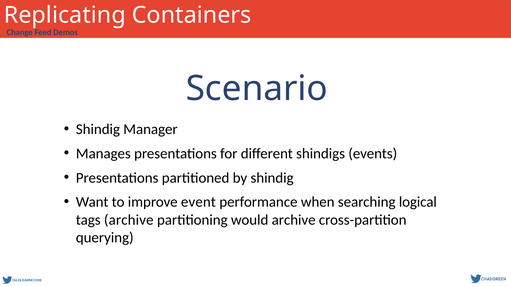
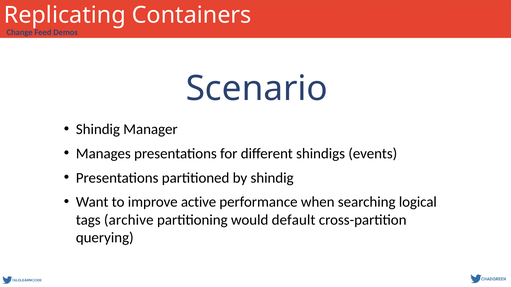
event: event -> active
would archive: archive -> default
